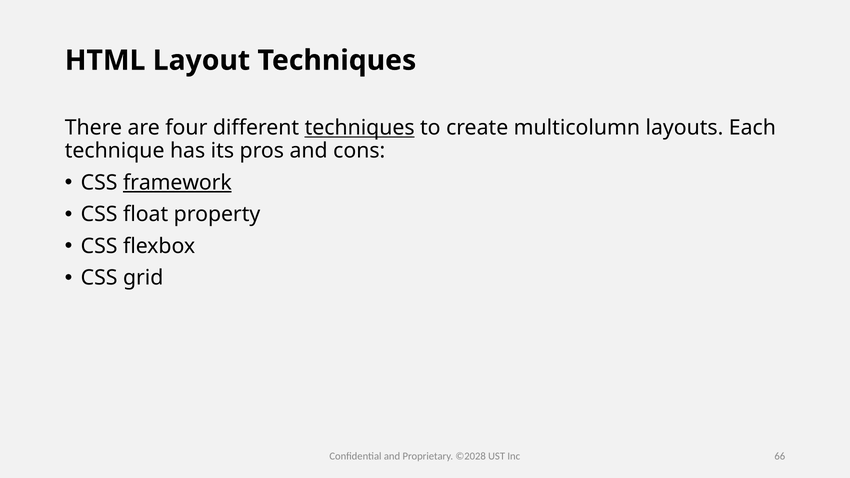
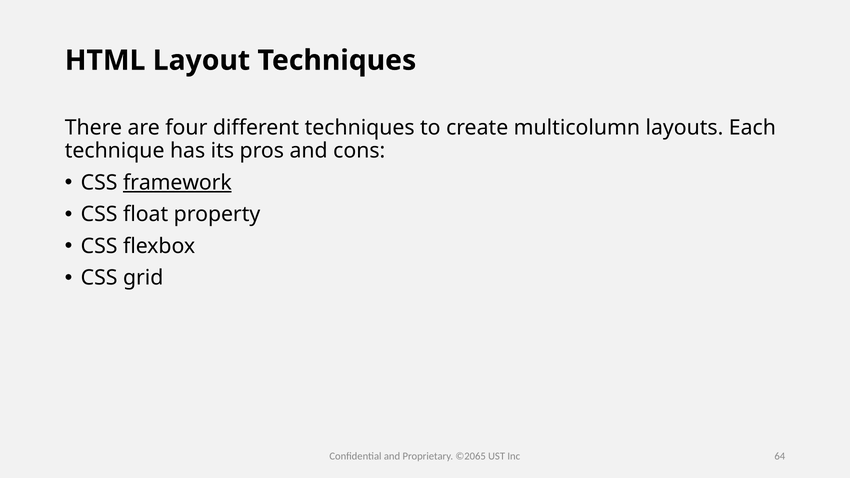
techniques at (360, 128) underline: present -> none
©2028: ©2028 -> ©2065
66: 66 -> 64
